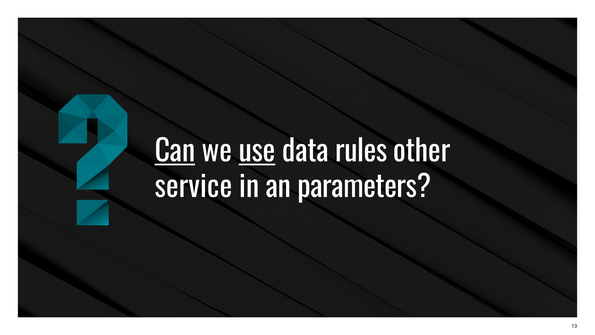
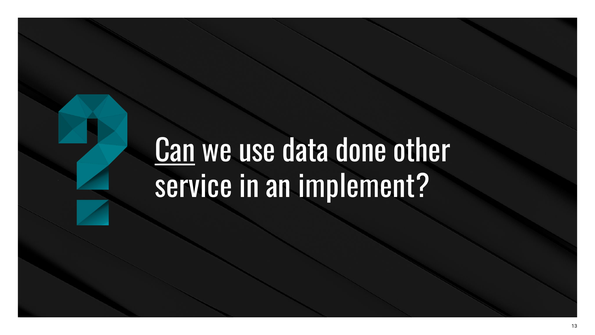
use underline: present -> none
rules: rules -> done
parameters: parameters -> implement
